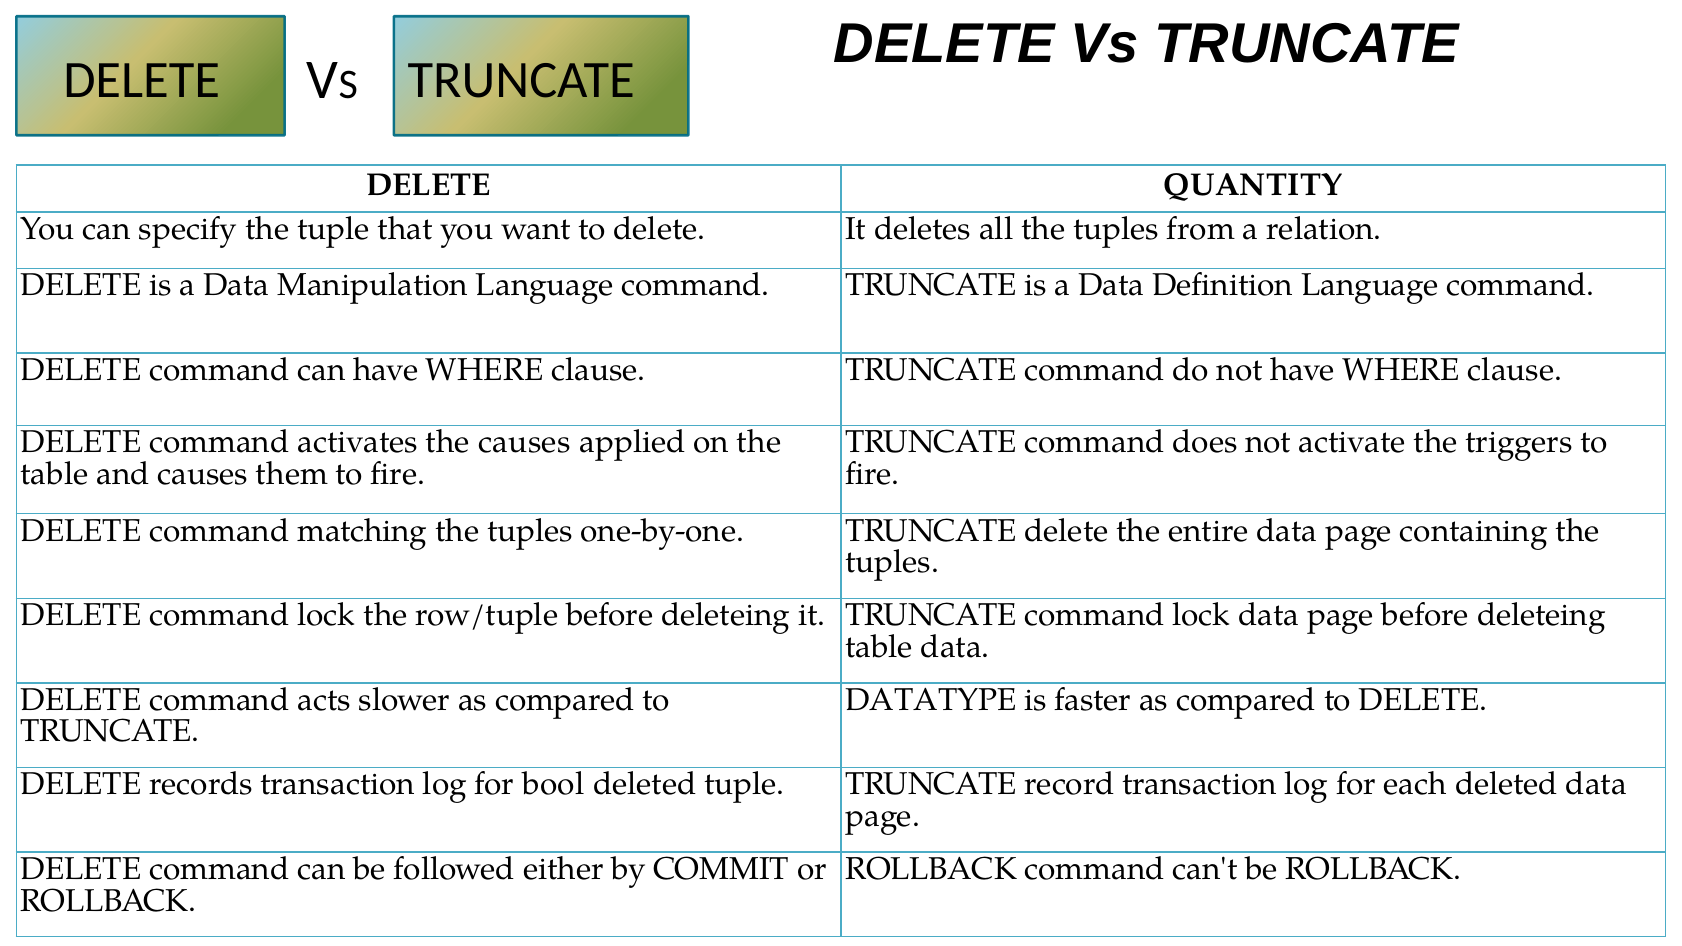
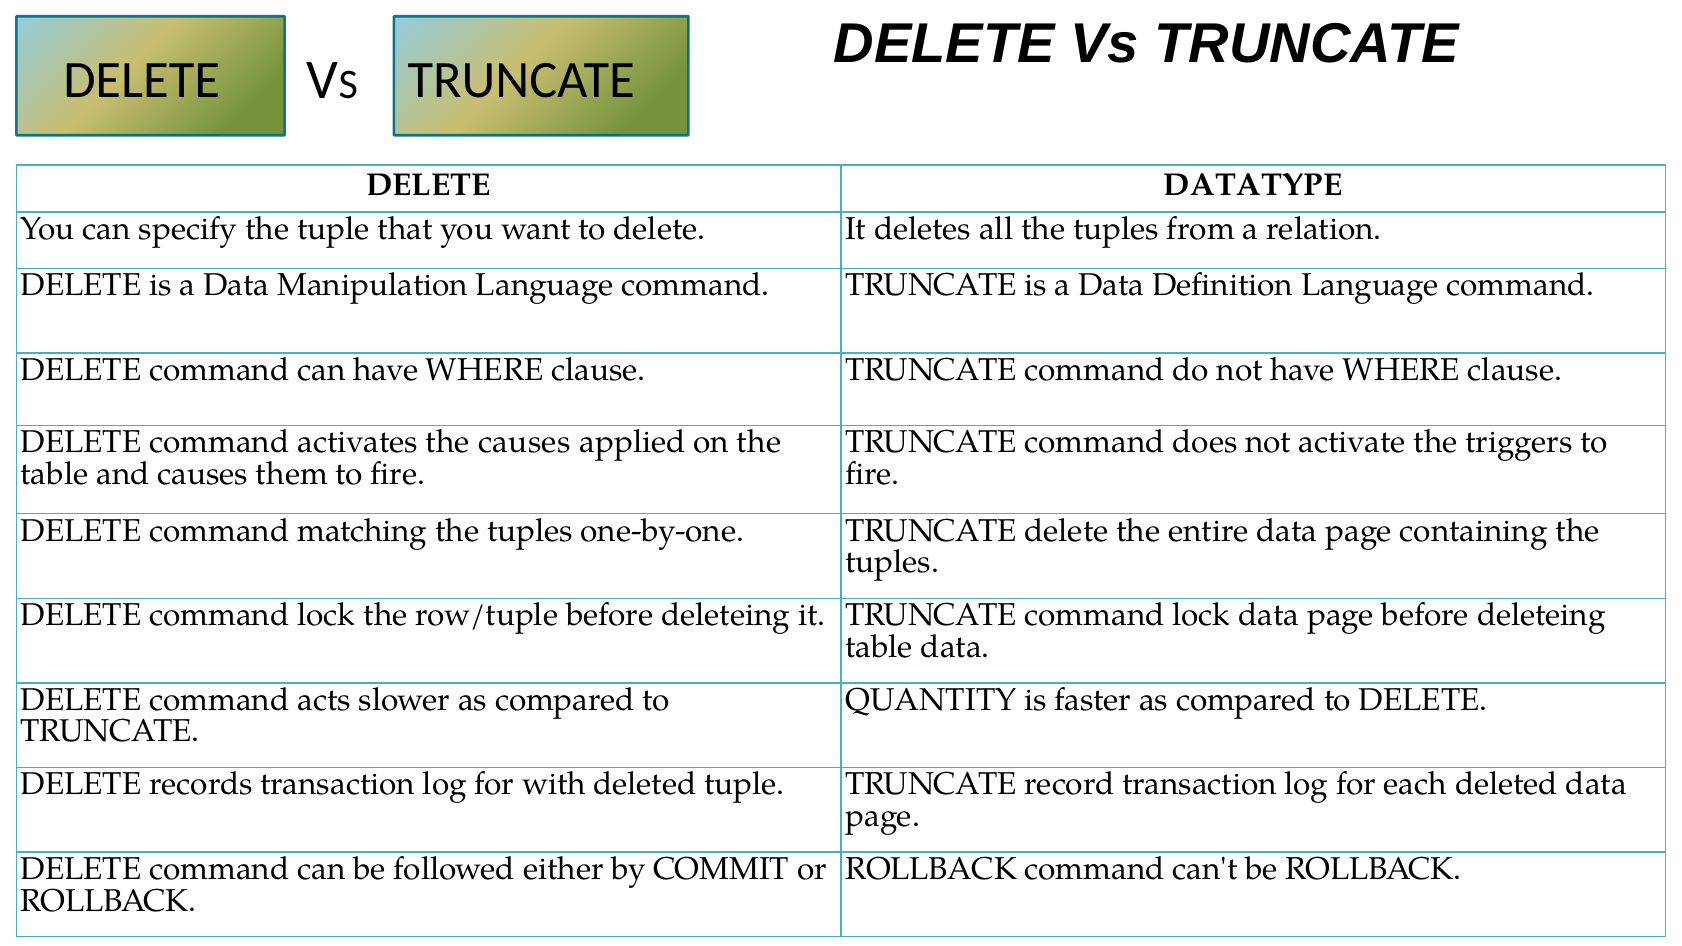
QUANTITY: QUANTITY -> DATATYPE
DATATYPE: DATATYPE -> QUANTITY
bool: bool -> with
